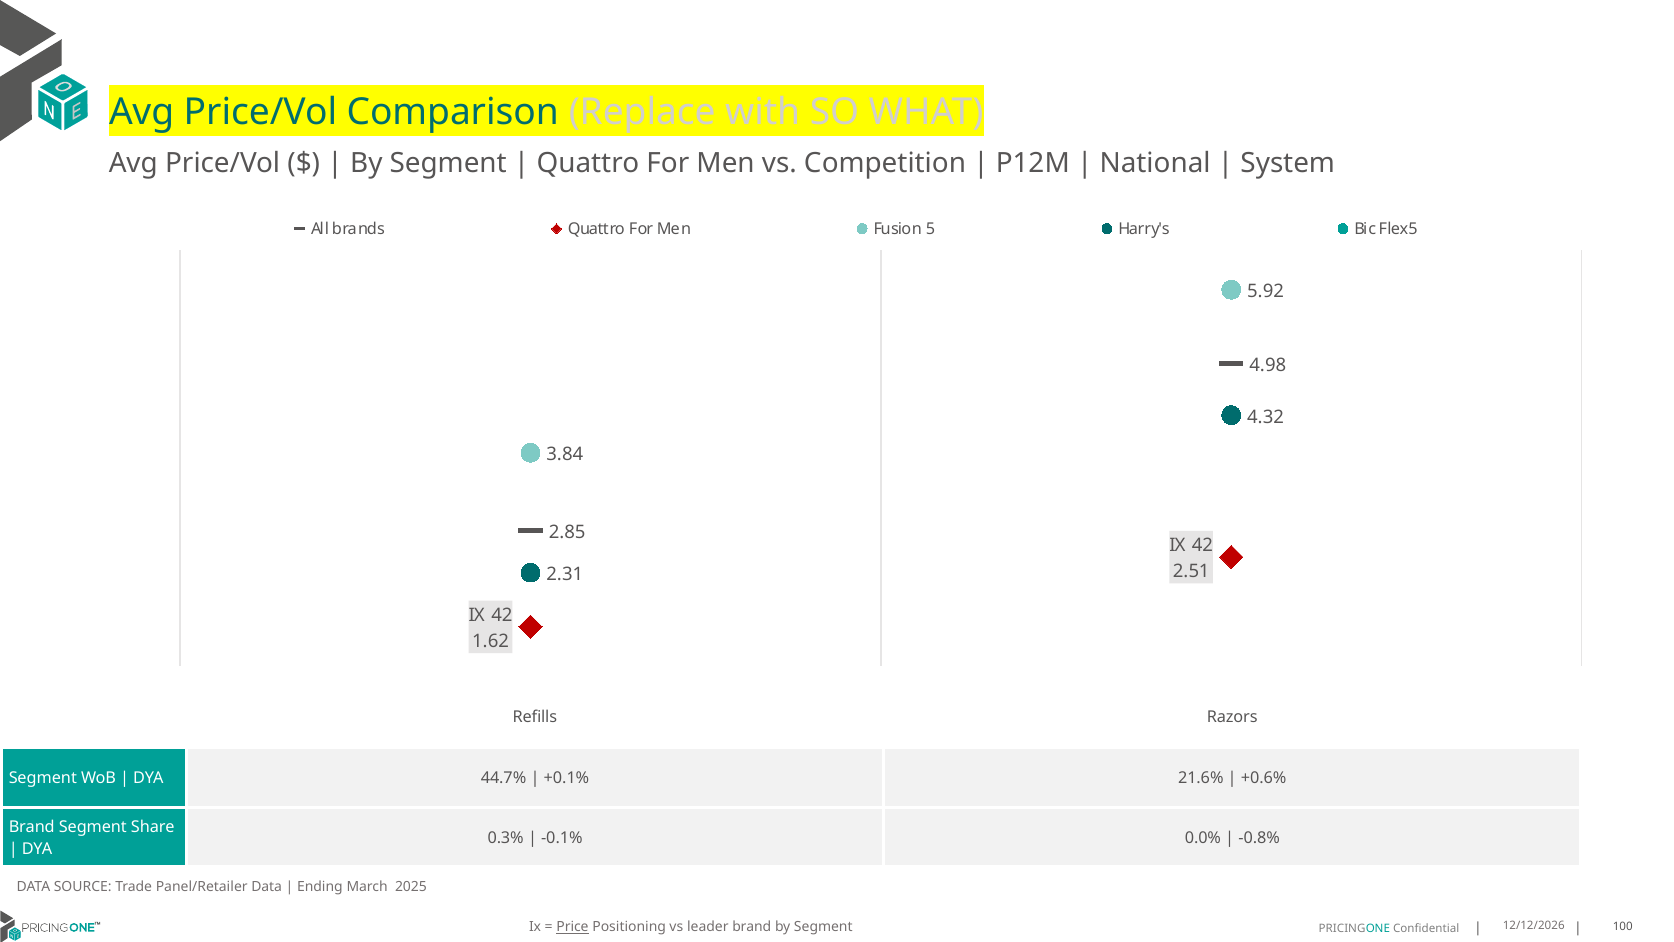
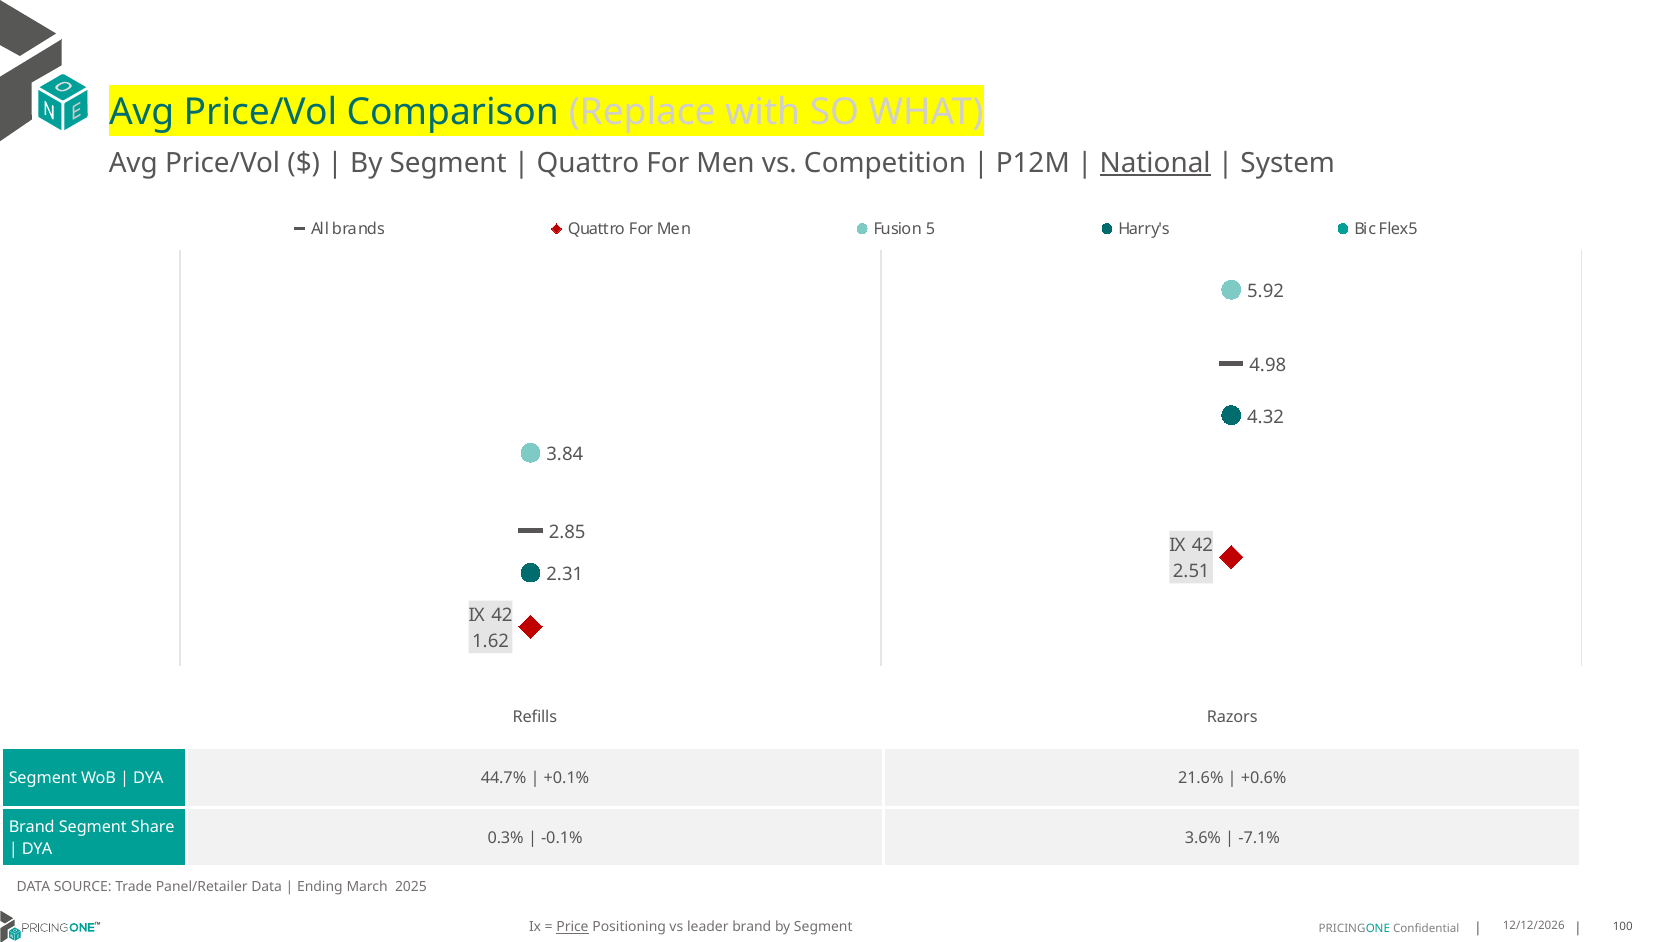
National underline: none -> present
0.0%: 0.0% -> 3.6%
-0.8%: -0.8% -> -7.1%
